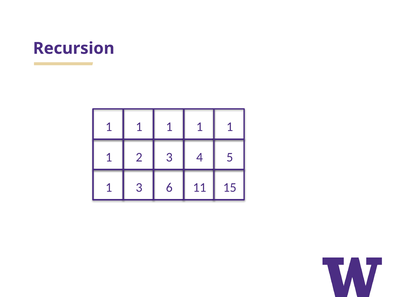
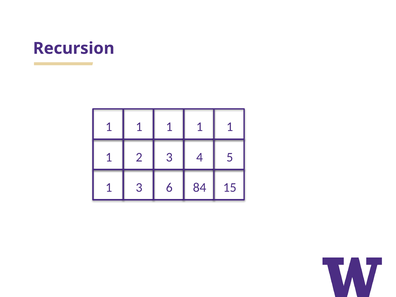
11: 11 -> 84
